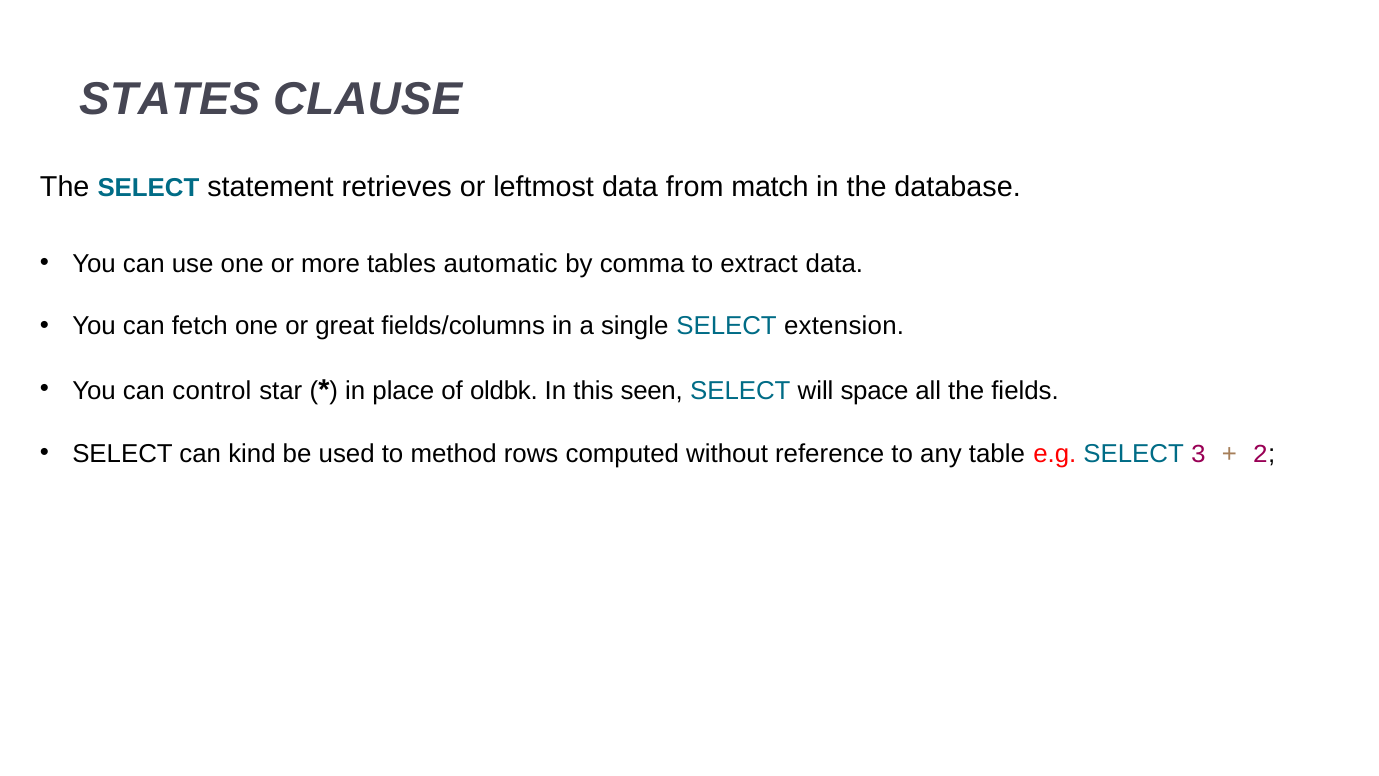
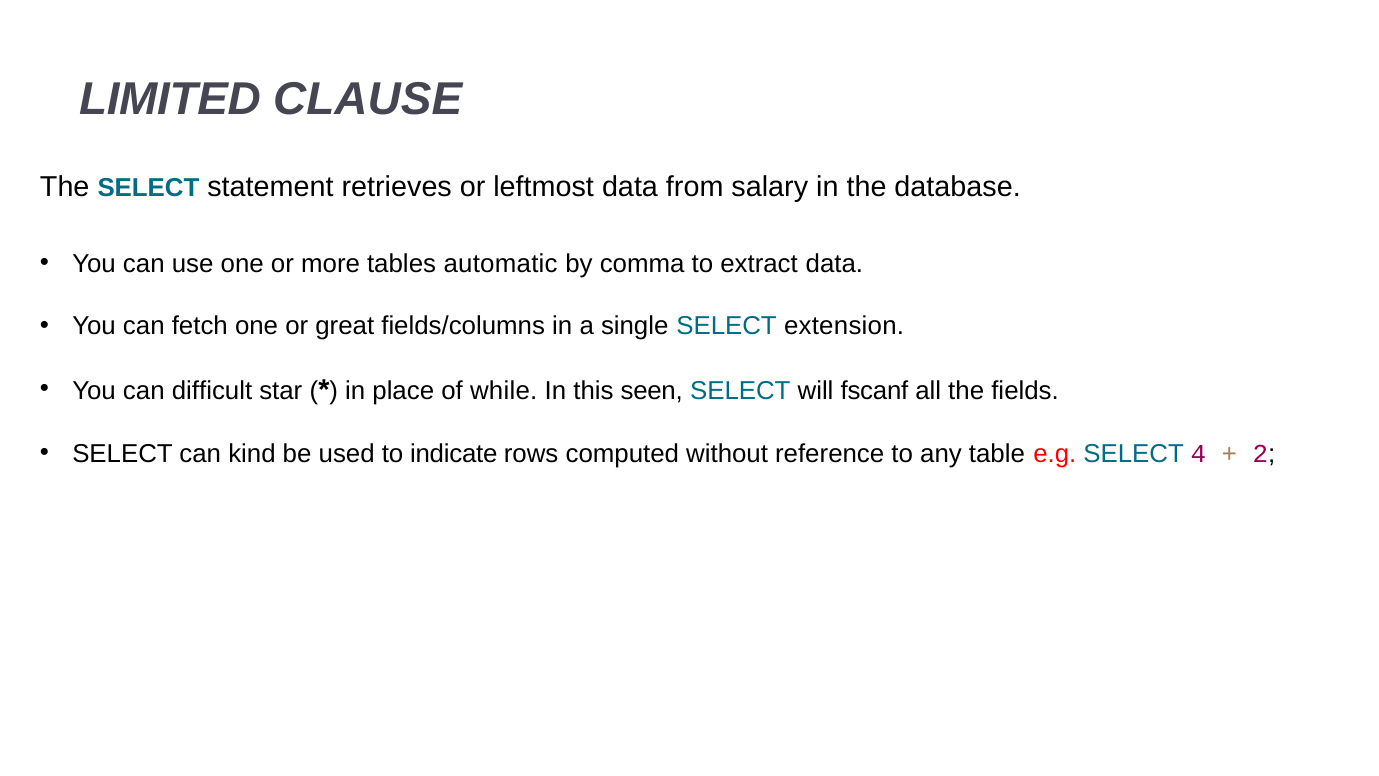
STATES: STATES -> LIMITED
match: match -> salary
control: control -> difficult
oldbk: oldbk -> while
space: space -> fscanf
method: method -> indicate
3: 3 -> 4
